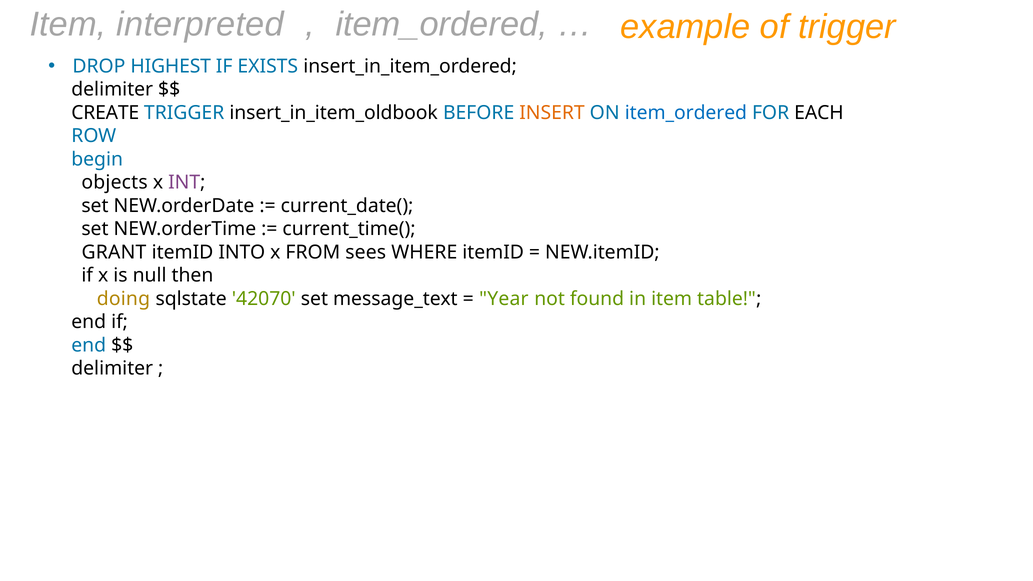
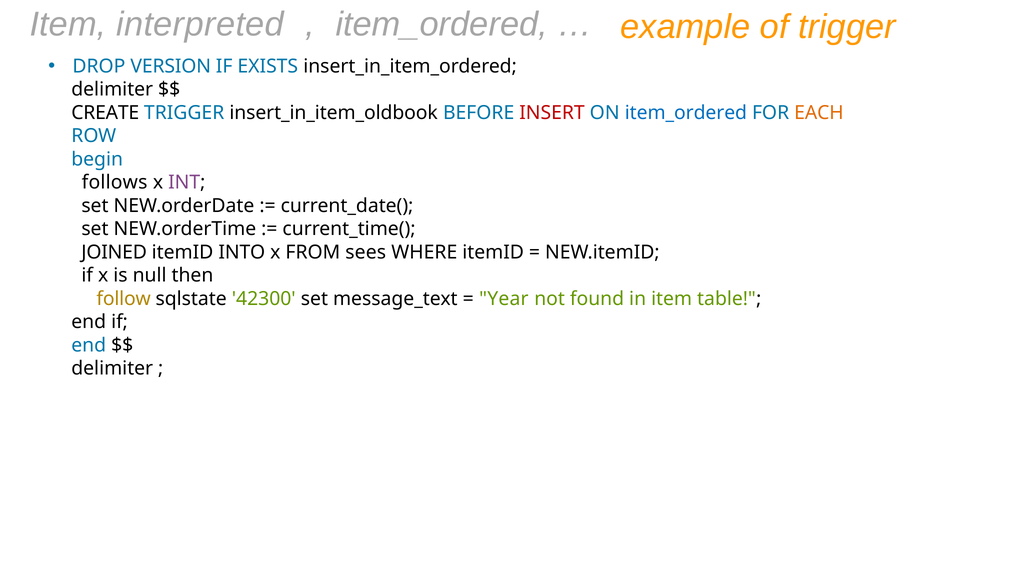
HIGHEST: HIGHEST -> VERSION
INSERT colour: orange -> red
EACH colour: black -> orange
objects: objects -> follows
GRANT: GRANT -> JOINED
doing: doing -> follow
42070: 42070 -> 42300
